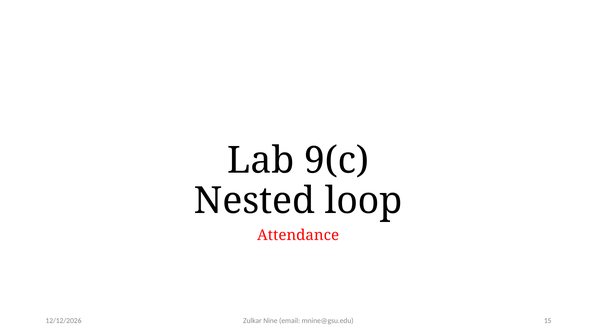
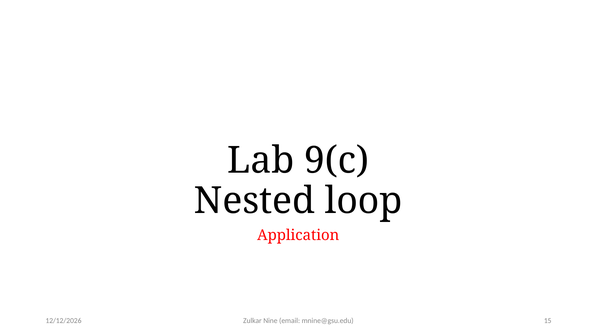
Attendance: Attendance -> Application
